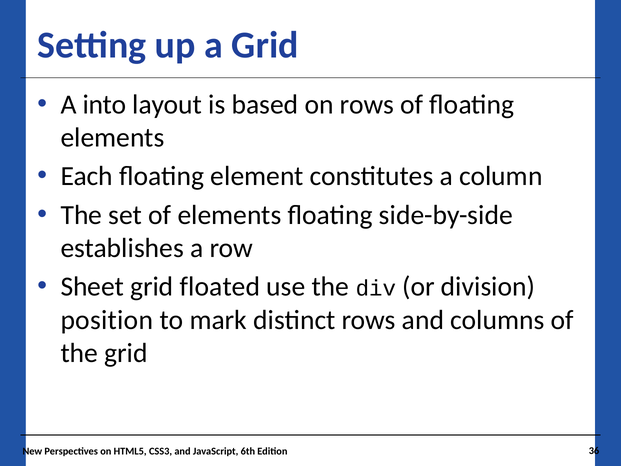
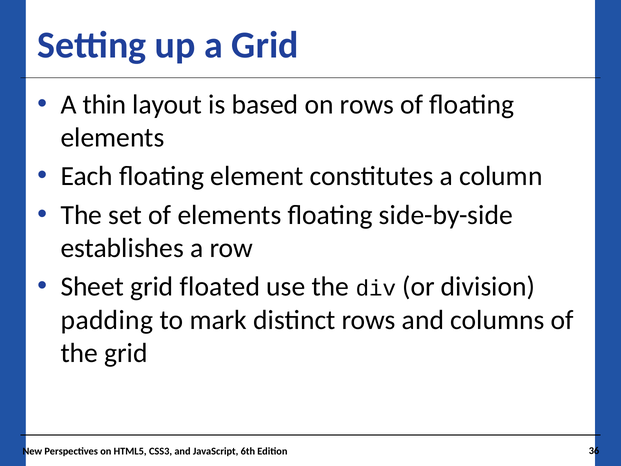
into: into -> thin
position: position -> padding
